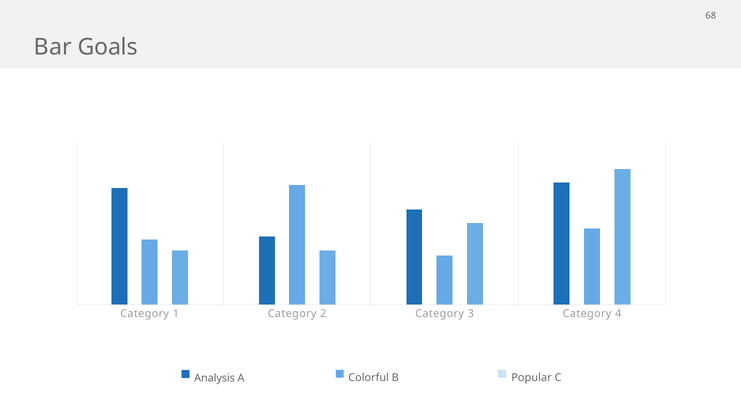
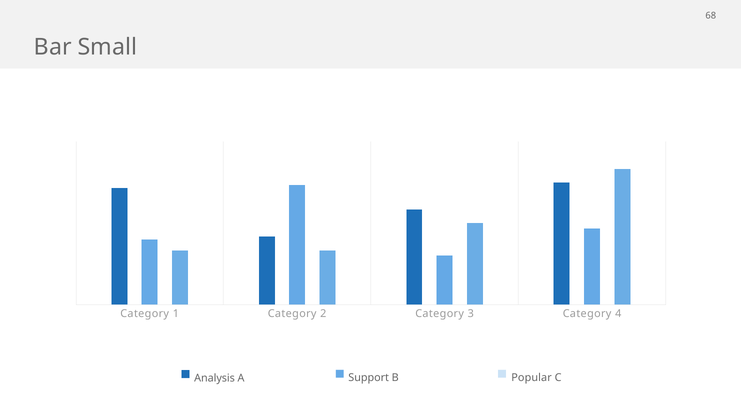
Goals: Goals -> Small
Colorful: Colorful -> Support
